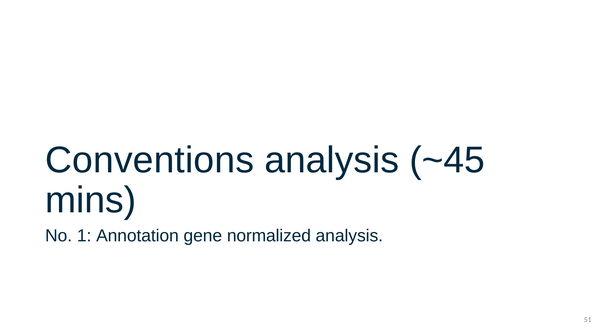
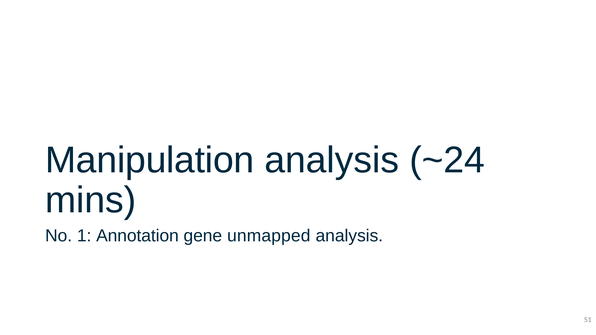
Conventions: Conventions -> Manipulation
~45: ~45 -> ~24
normalized: normalized -> unmapped
